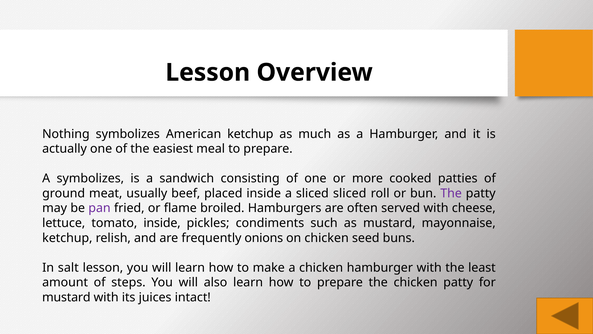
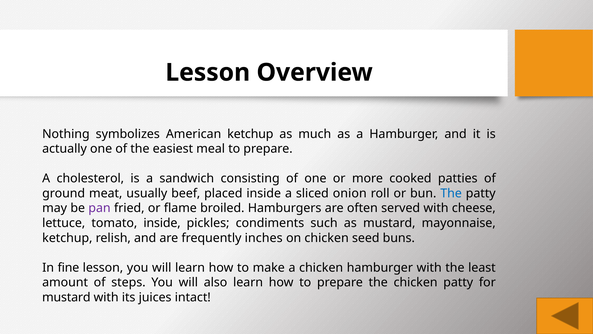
A symbolizes: symbolizes -> cholesterol
sliced sliced: sliced -> onion
The at (451, 193) colour: purple -> blue
onions: onions -> inches
salt: salt -> fine
